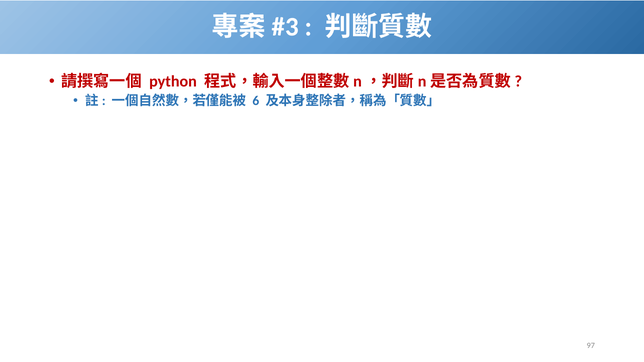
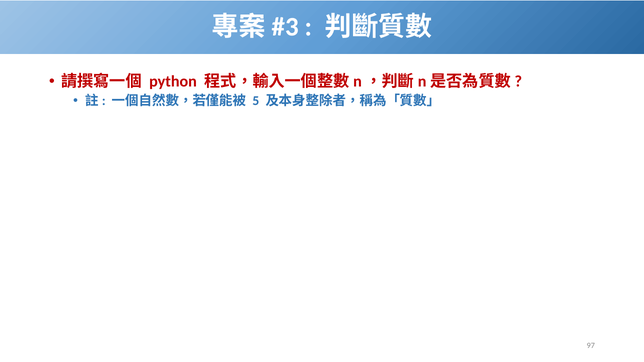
6: 6 -> 5
